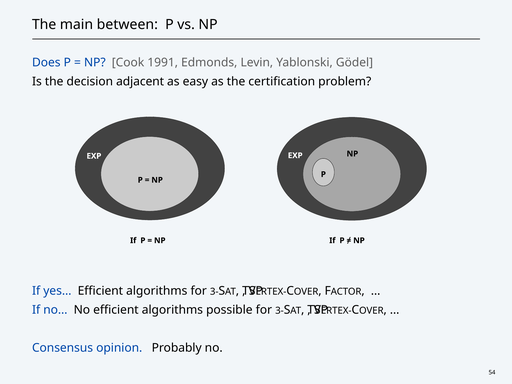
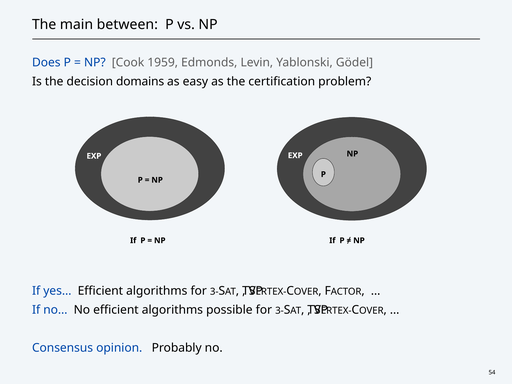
1991: 1991 -> 1959
adjacent: adjacent -> domains
